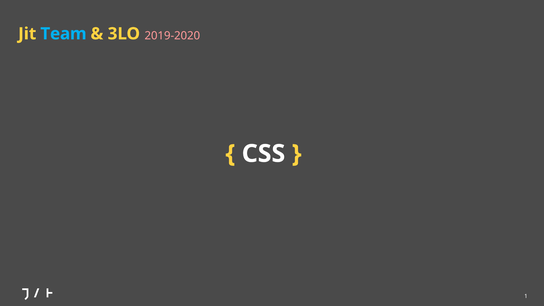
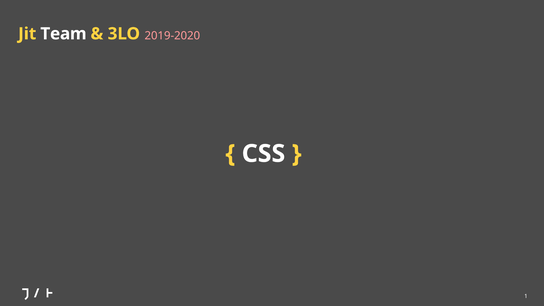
Team colour: light blue -> white
